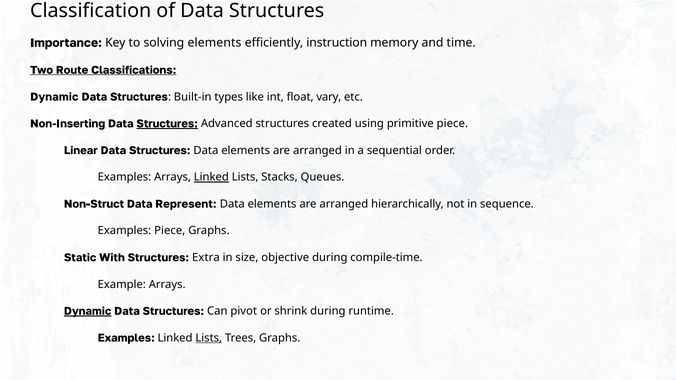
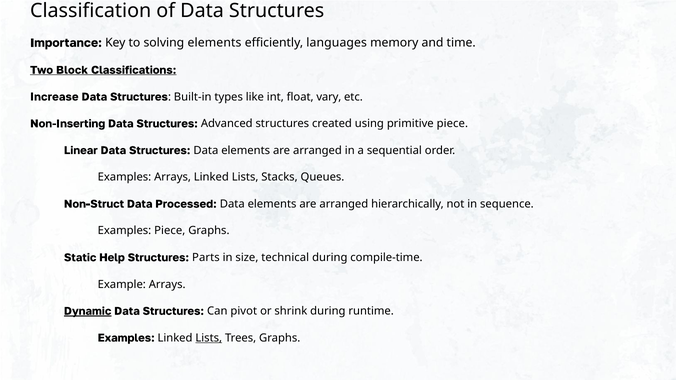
instruction: instruction -> languages
Route: Route -> Block
Dynamic at (54, 97): Dynamic -> Increase
Structures at (167, 124) underline: present -> none
Linked at (211, 177) underline: present -> none
Represent: Represent -> Processed
With: With -> Help
Extra: Extra -> Parts
objective: objective -> technical
